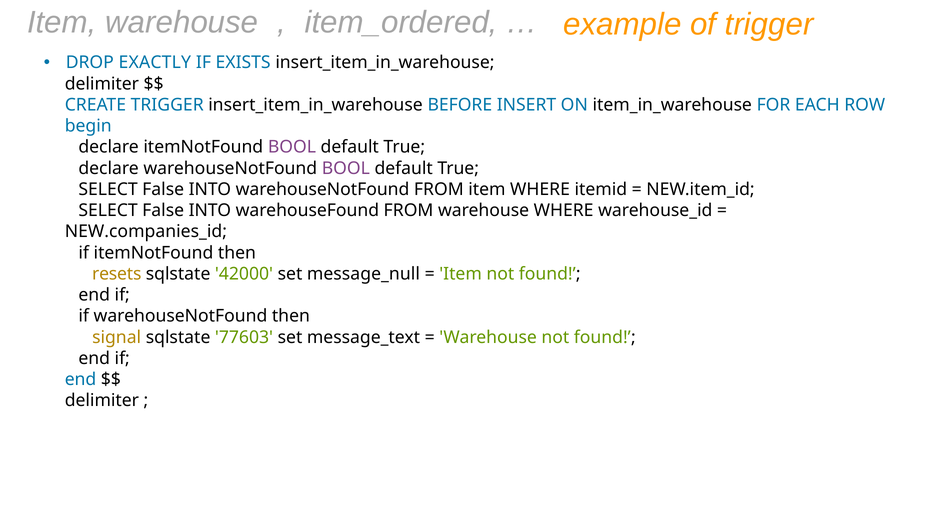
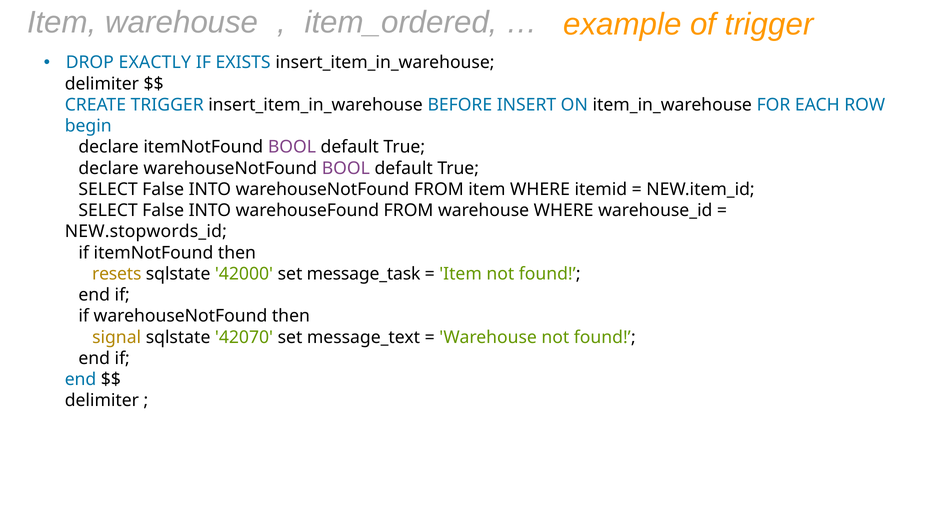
NEW.companies_id: NEW.companies_id -> NEW.stopwords_id
message_null: message_null -> message_task
77603: 77603 -> 42070
